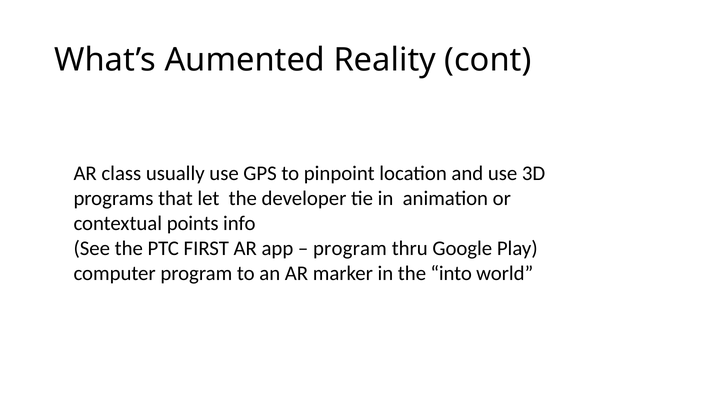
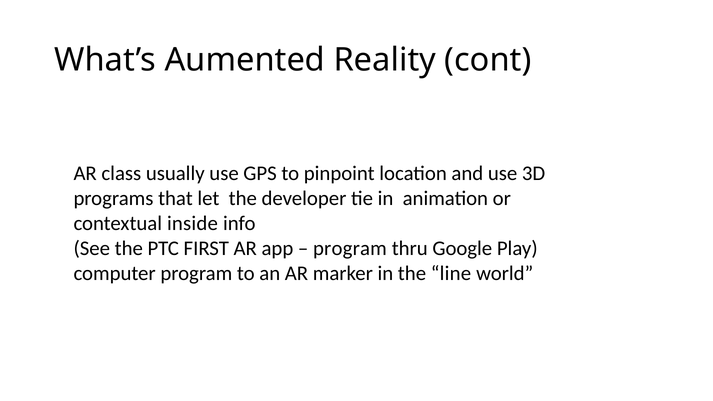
points: points -> inside
into: into -> line
